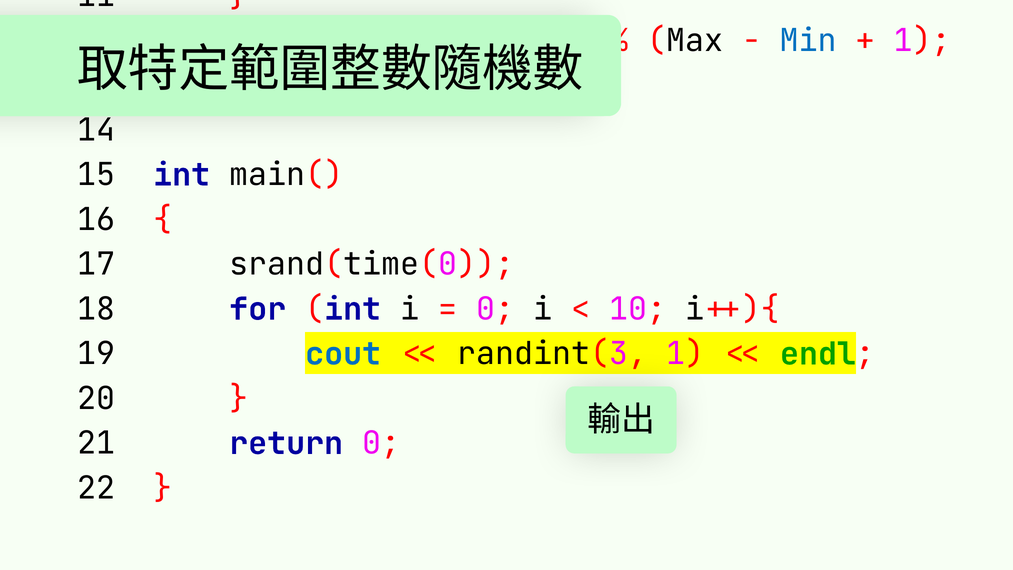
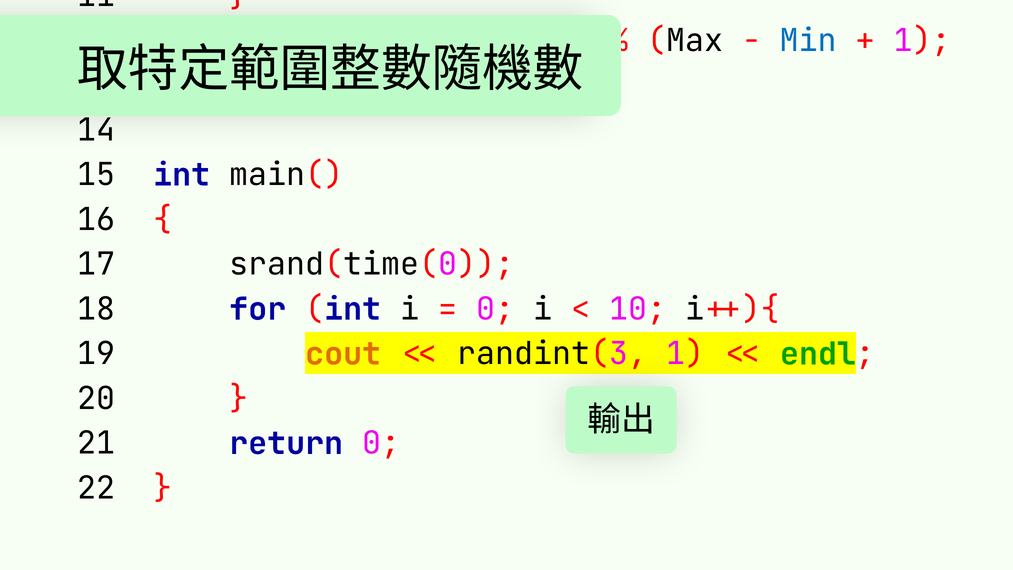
cout colour: blue -> orange
